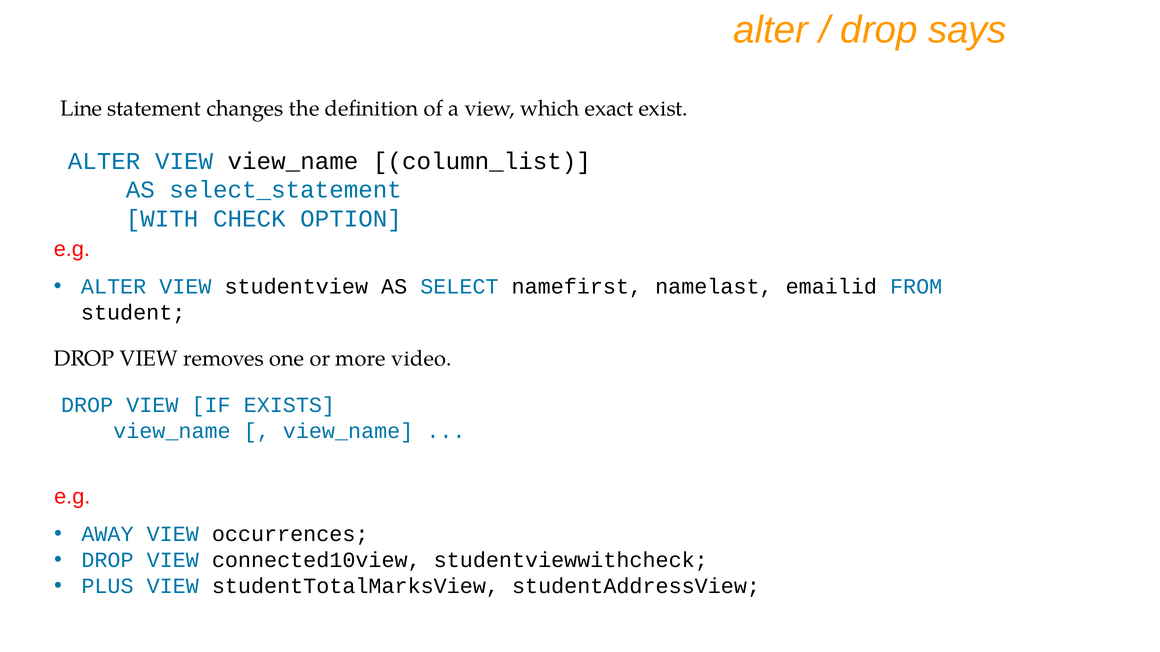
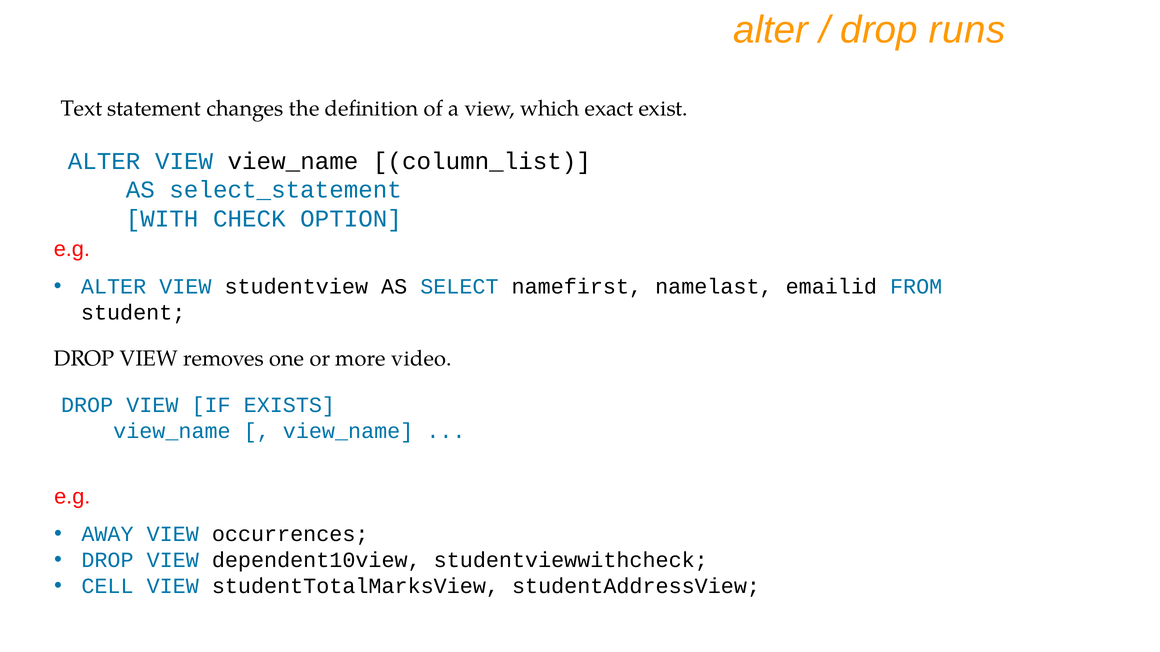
says: says -> runs
Line: Line -> Text
connected10view: connected10view -> dependent10view
PLUS: PLUS -> CELL
